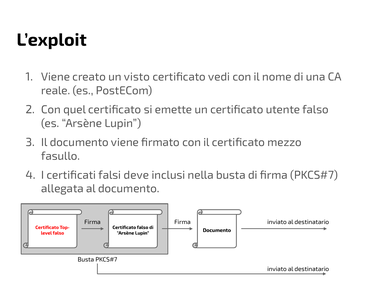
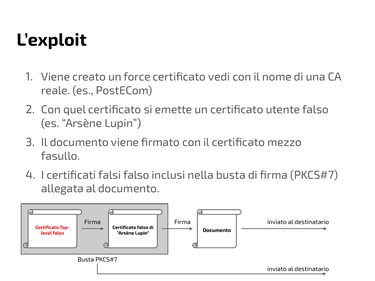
visto: visto -> force
falsi deve: deve -> falso
